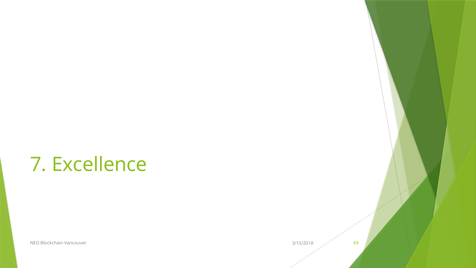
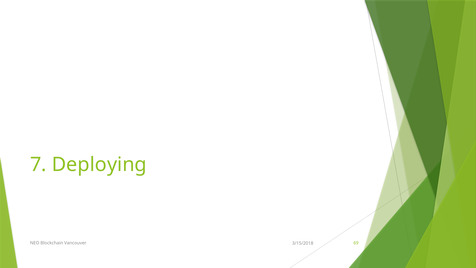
Excellence: Excellence -> Deploying
